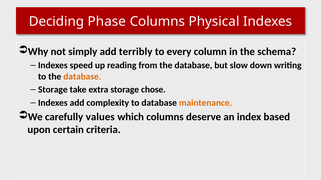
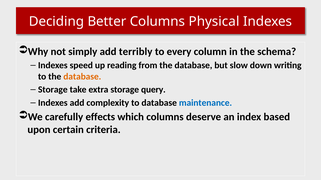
Phase: Phase -> Better
chose: chose -> query
maintenance colour: orange -> blue
values: values -> effects
